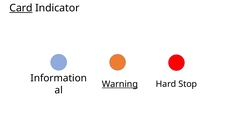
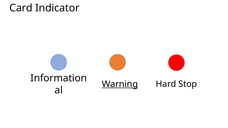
Card underline: present -> none
